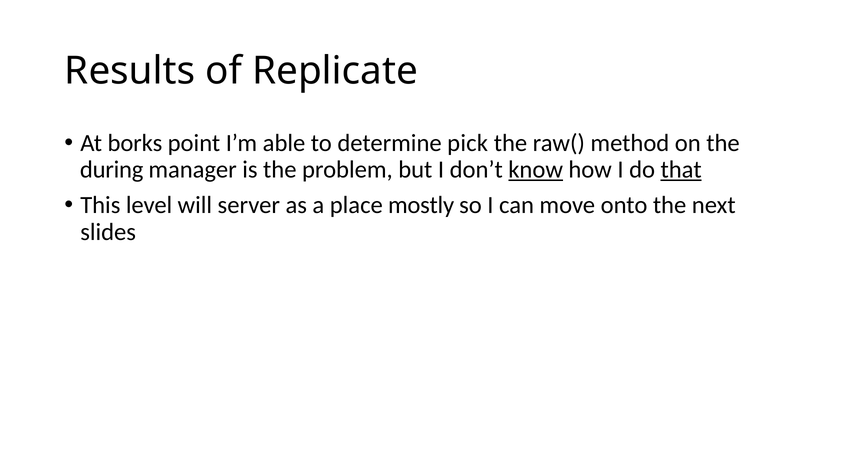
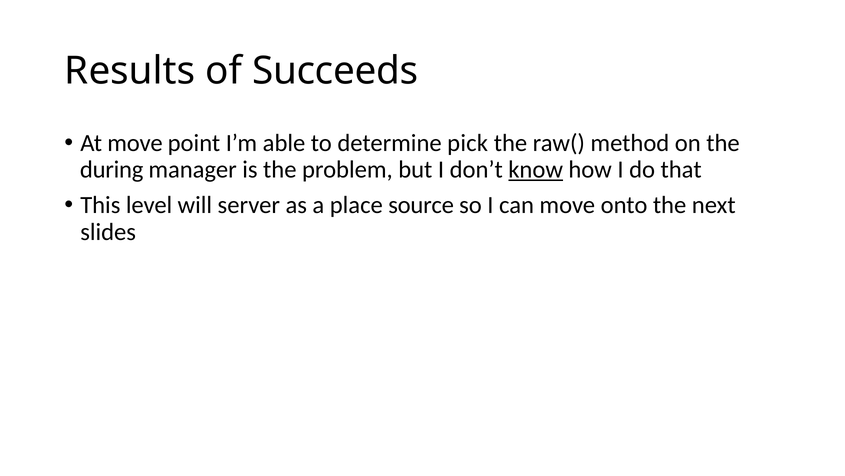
Replicate: Replicate -> Succeeds
At borks: borks -> move
that underline: present -> none
mostly: mostly -> source
